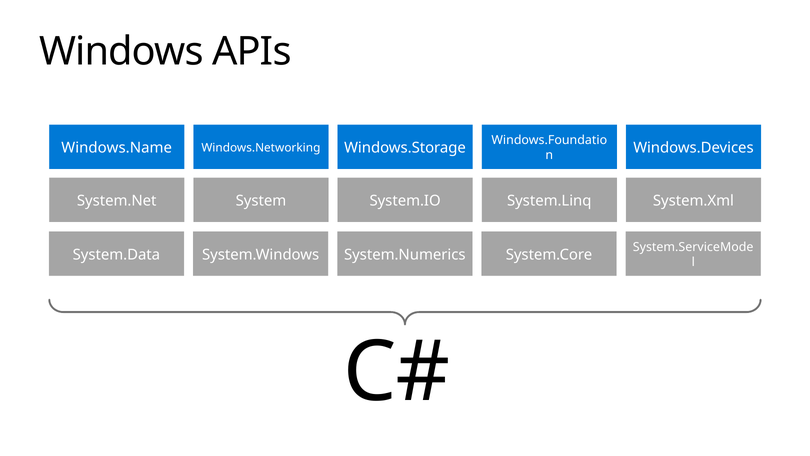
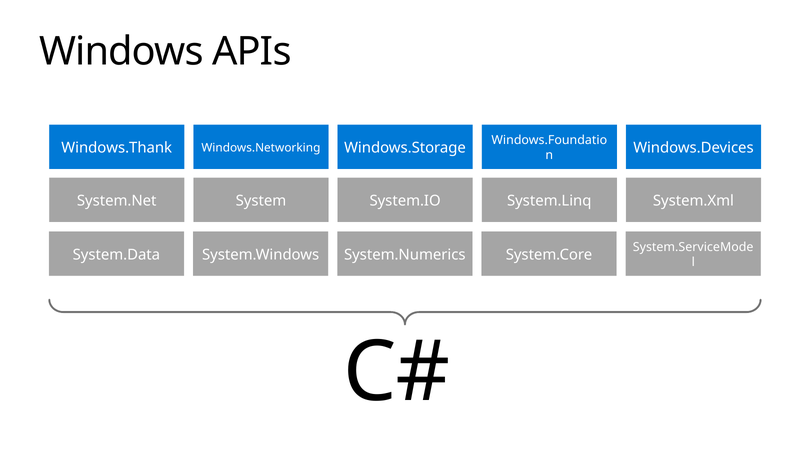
Windows.Name: Windows.Name -> Windows.Thank
